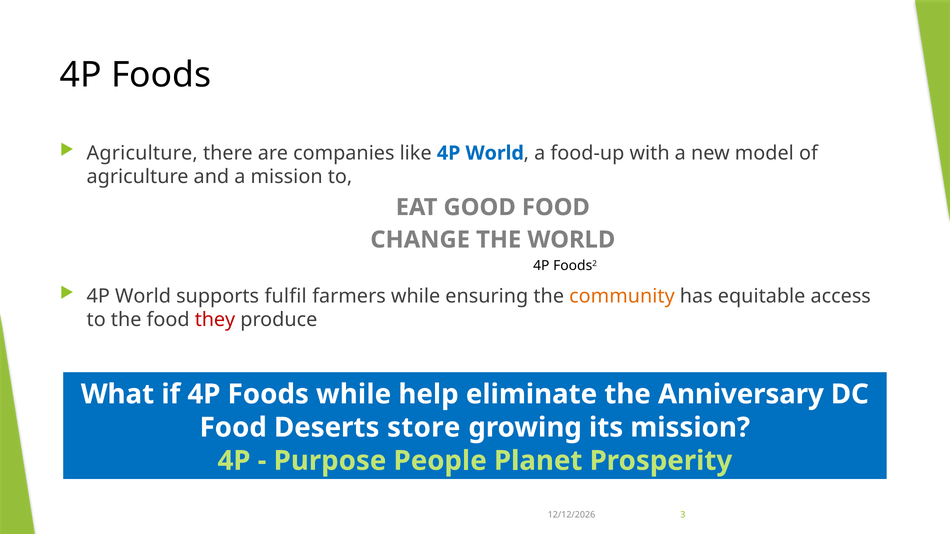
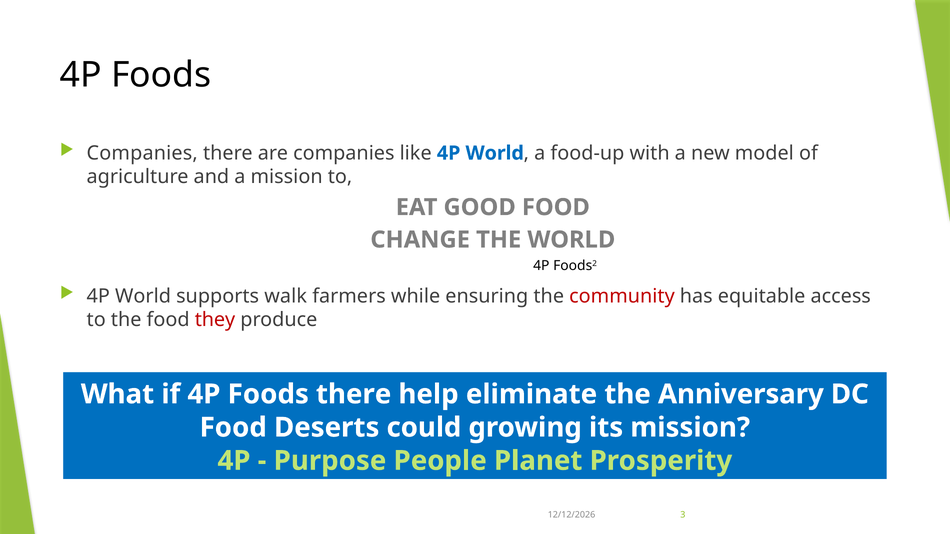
Agriculture at (142, 153): Agriculture -> Companies
fulfil: fulfil -> walk
community colour: orange -> red
Foods while: while -> there
store: store -> could
